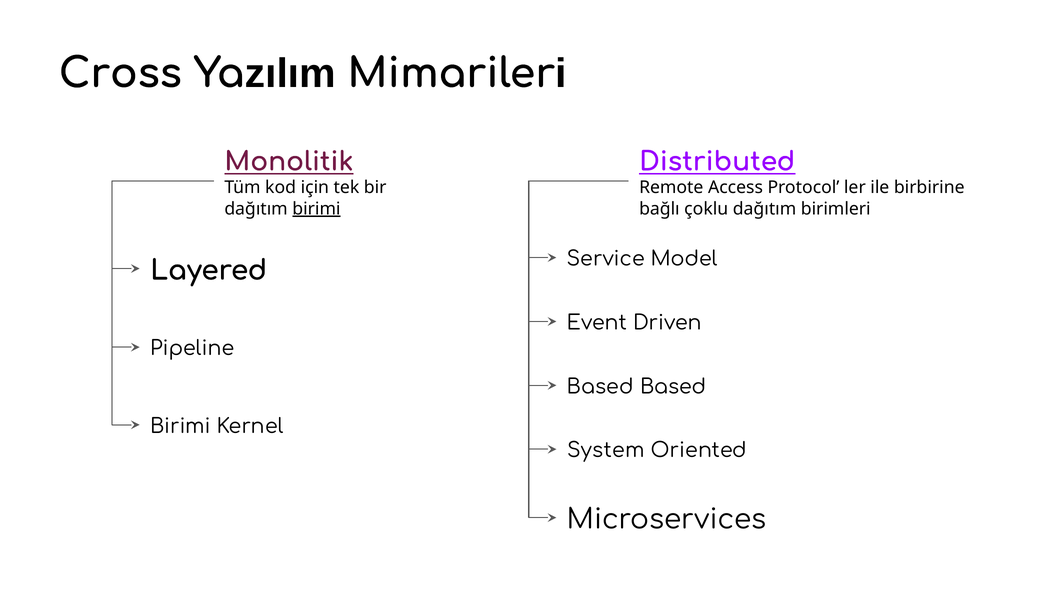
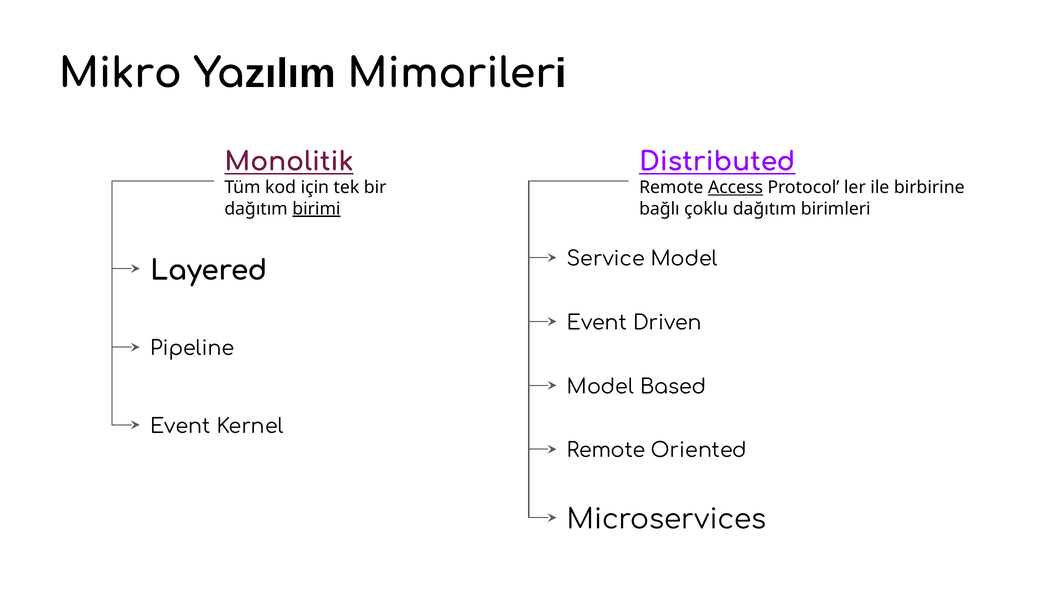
Cross: Cross -> Mikro
Access underline: none -> present
Based at (600, 387): Based -> Model
Birimi at (180, 426): Birimi -> Event
System at (606, 451): System -> Remote
